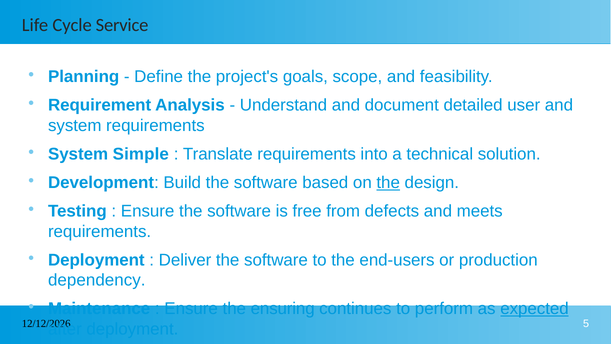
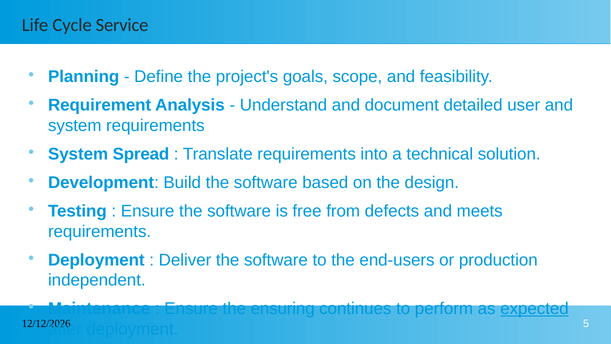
Simple: Simple -> Spread
the at (388, 183) underline: present -> none
dependency: dependency -> independent
